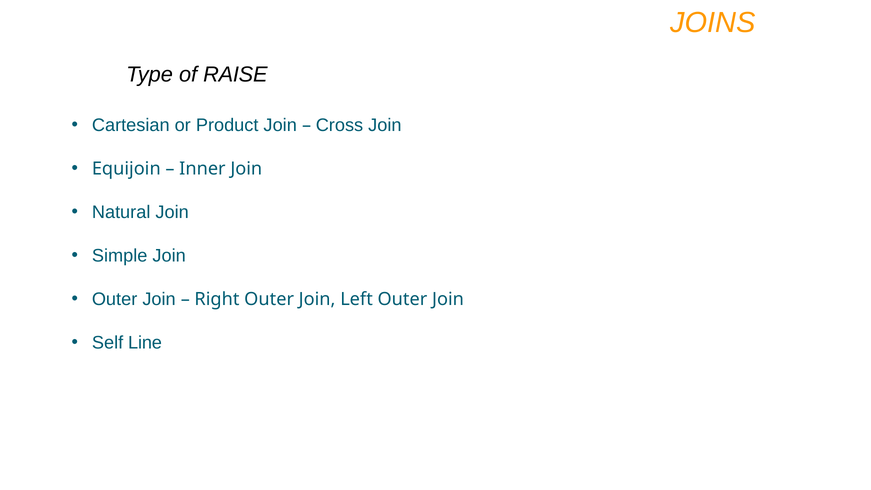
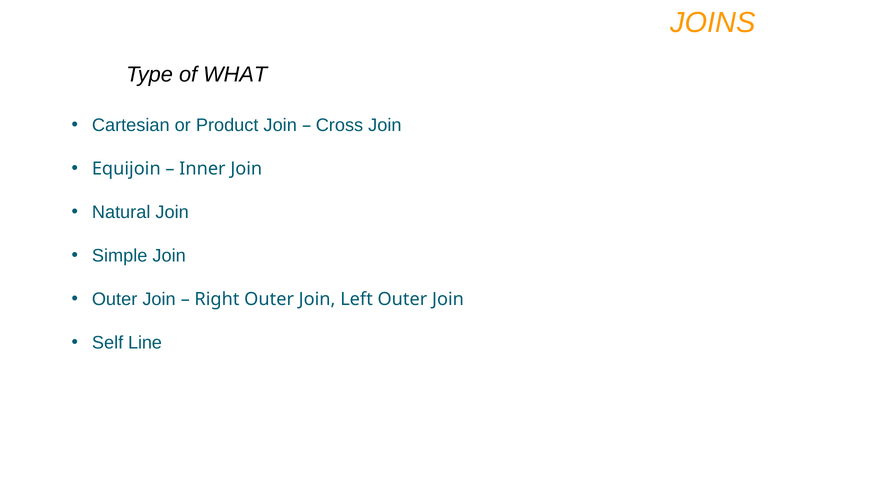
RAISE: RAISE -> WHAT
